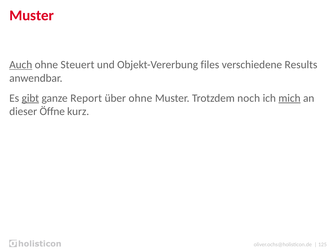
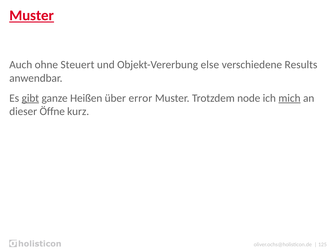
Muster at (32, 16) underline: none -> present
Auch underline: present -> none
files: files -> else
Report: Report -> Heißen
über ohne: ohne -> error
noch: noch -> node
